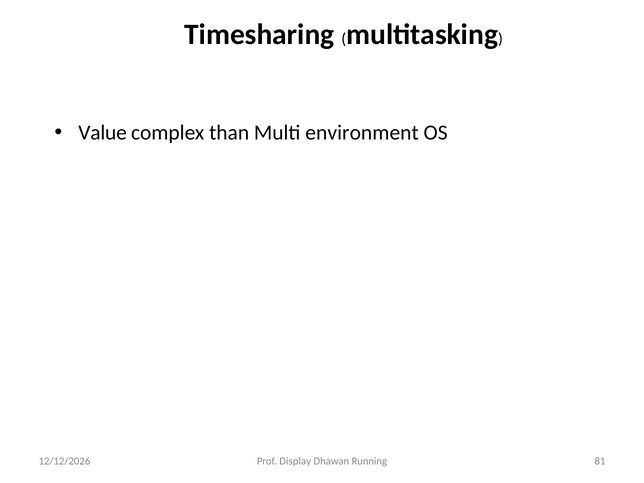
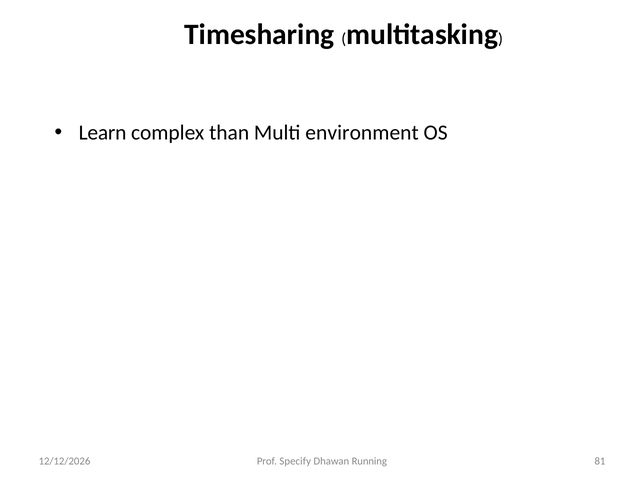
Value: Value -> Learn
Display: Display -> Specify
